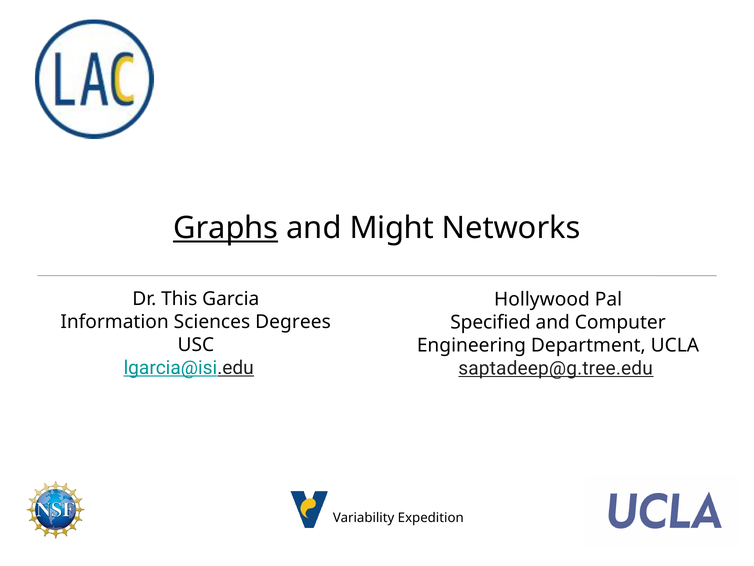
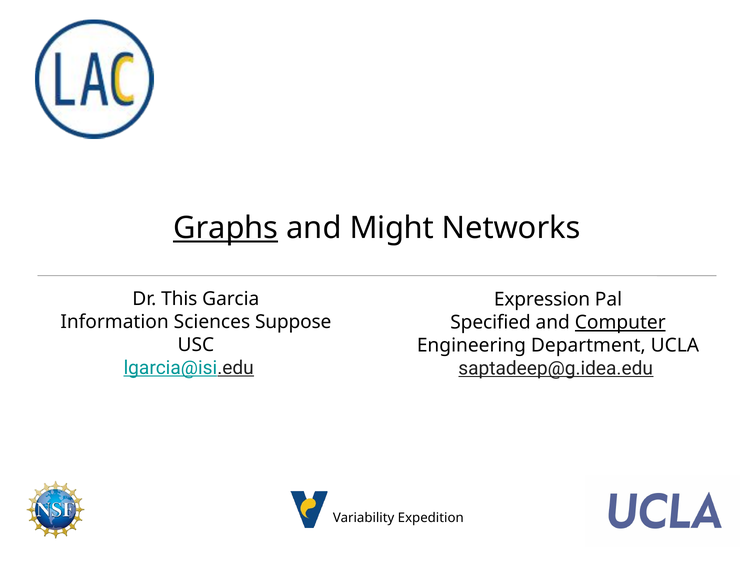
Hollywood: Hollywood -> Expression
Degrees: Degrees -> Suppose
Computer underline: none -> present
saptadeep@g.tree.edu: saptadeep@g.tree.edu -> saptadeep@g.idea.edu
